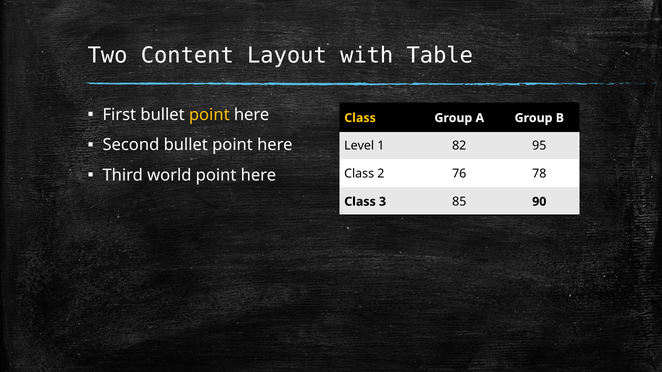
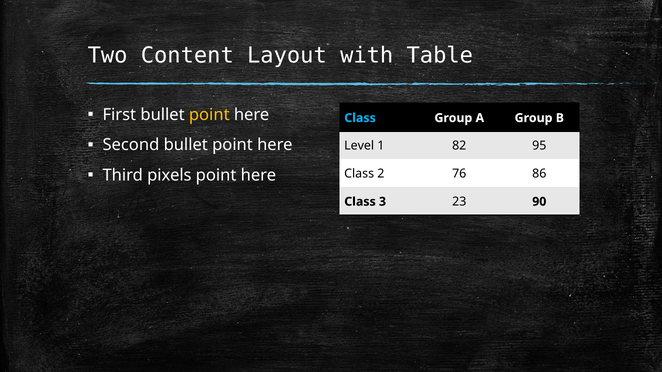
Class at (360, 118) colour: yellow -> light blue
world: world -> pixels
78: 78 -> 86
85: 85 -> 23
